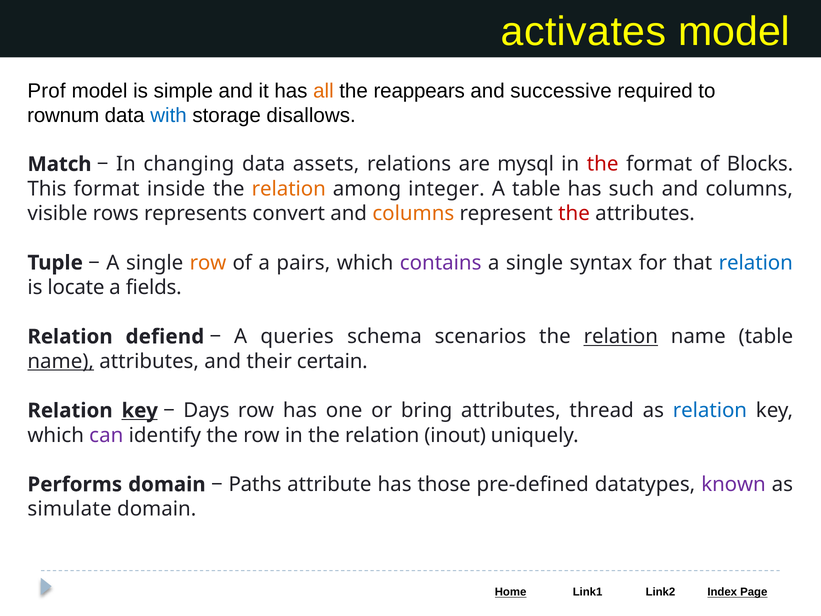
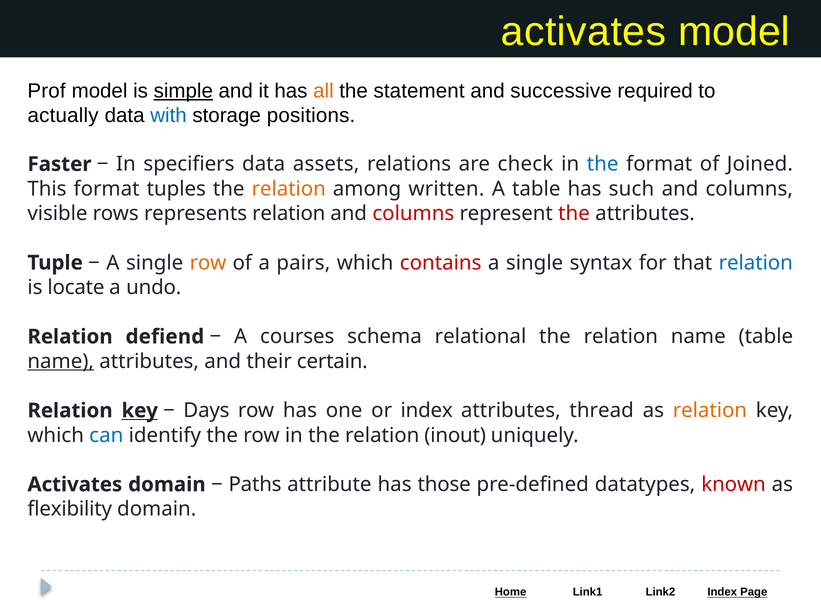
simple underline: none -> present
reappears: reappears -> statement
rownum: rownum -> actually
disallows: disallows -> positions
Match: Match -> Faster
changing: changing -> specifiers
mysql: mysql -> check
the at (603, 164) colour: red -> blue
Blocks: Blocks -> Joined
inside: inside -> tuples
integer: integer -> written
represents convert: convert -> relation
columns at (413, 213) colour: orange -> red
contains colour: purple -> red
fields: fields -> undo
queries: queries -> courses
scenarios: scenarios -> relational
relation at (621, 337) underline: present -> none
or bring: bring -> index
relation at (710, 410) colour: blue -> orange
can colour: purple -> blue
Performs at (75, 484): Performs -> Activates
known colour: purple -> red
simulate: simulate -> flexibility
